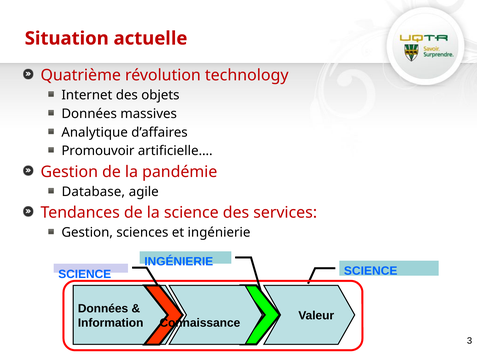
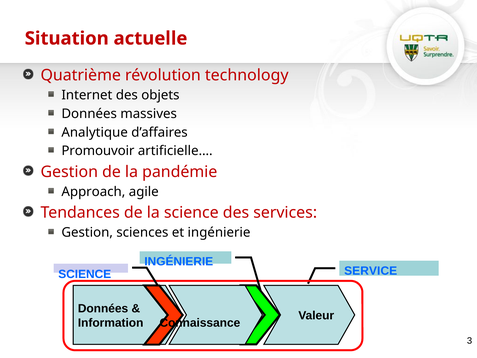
Database: Database -> Approach
SCIENCE at (371, 271): SCIENCE -> SERVICE
